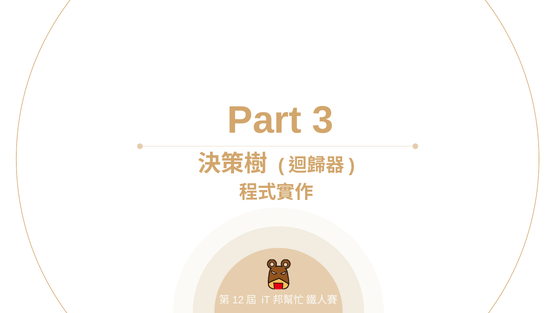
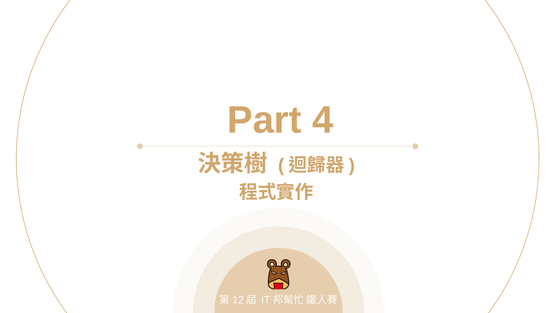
3: 3 -> 4
